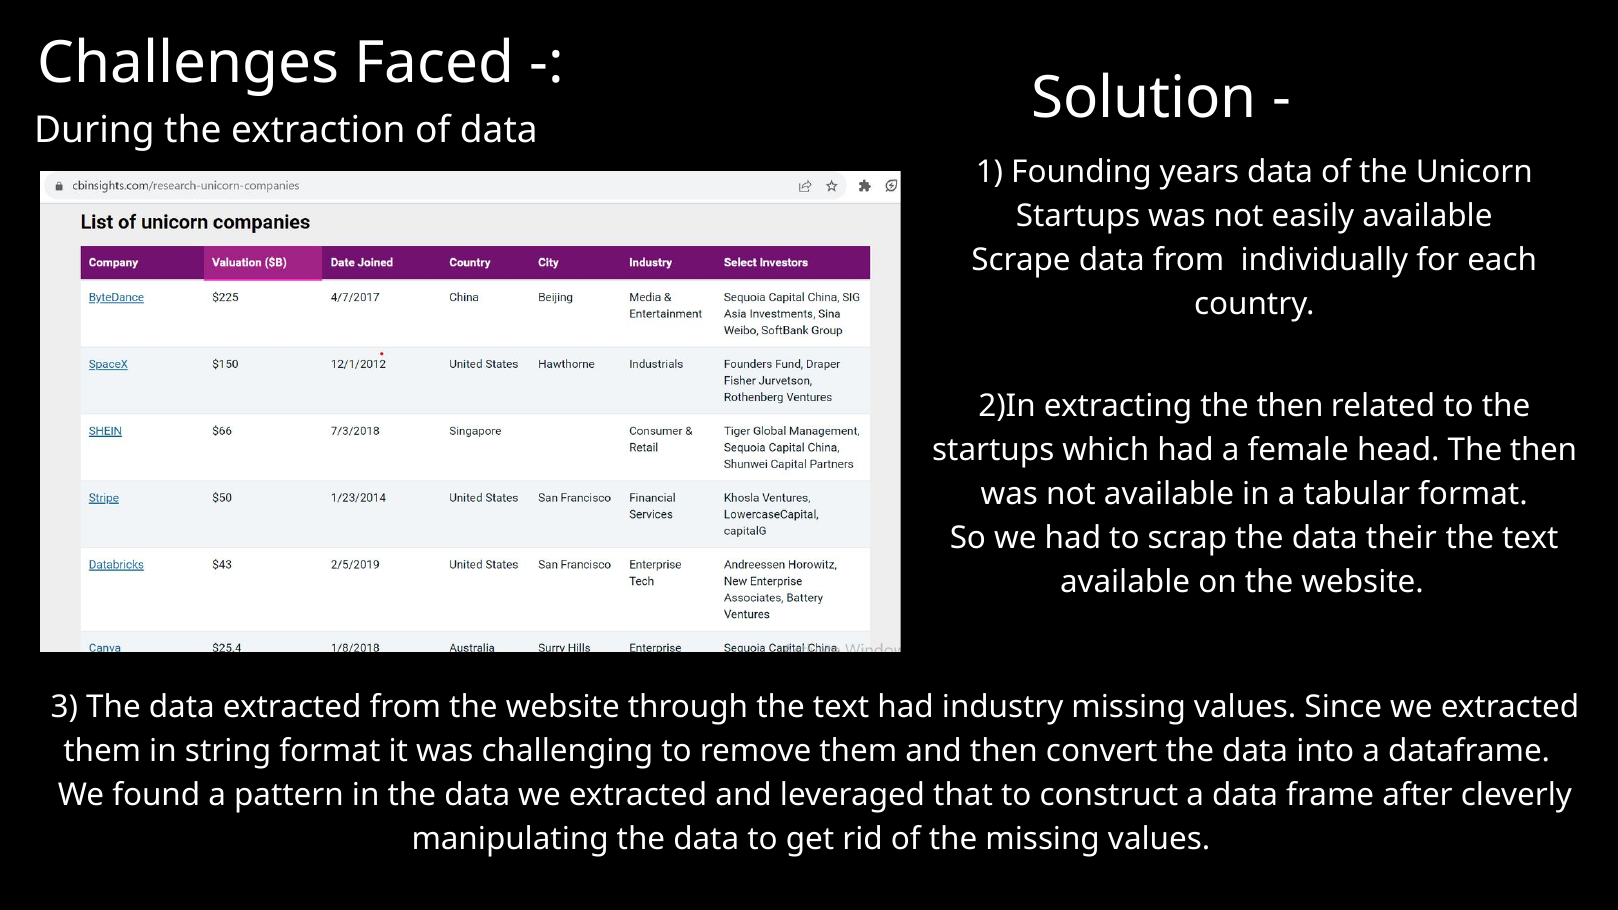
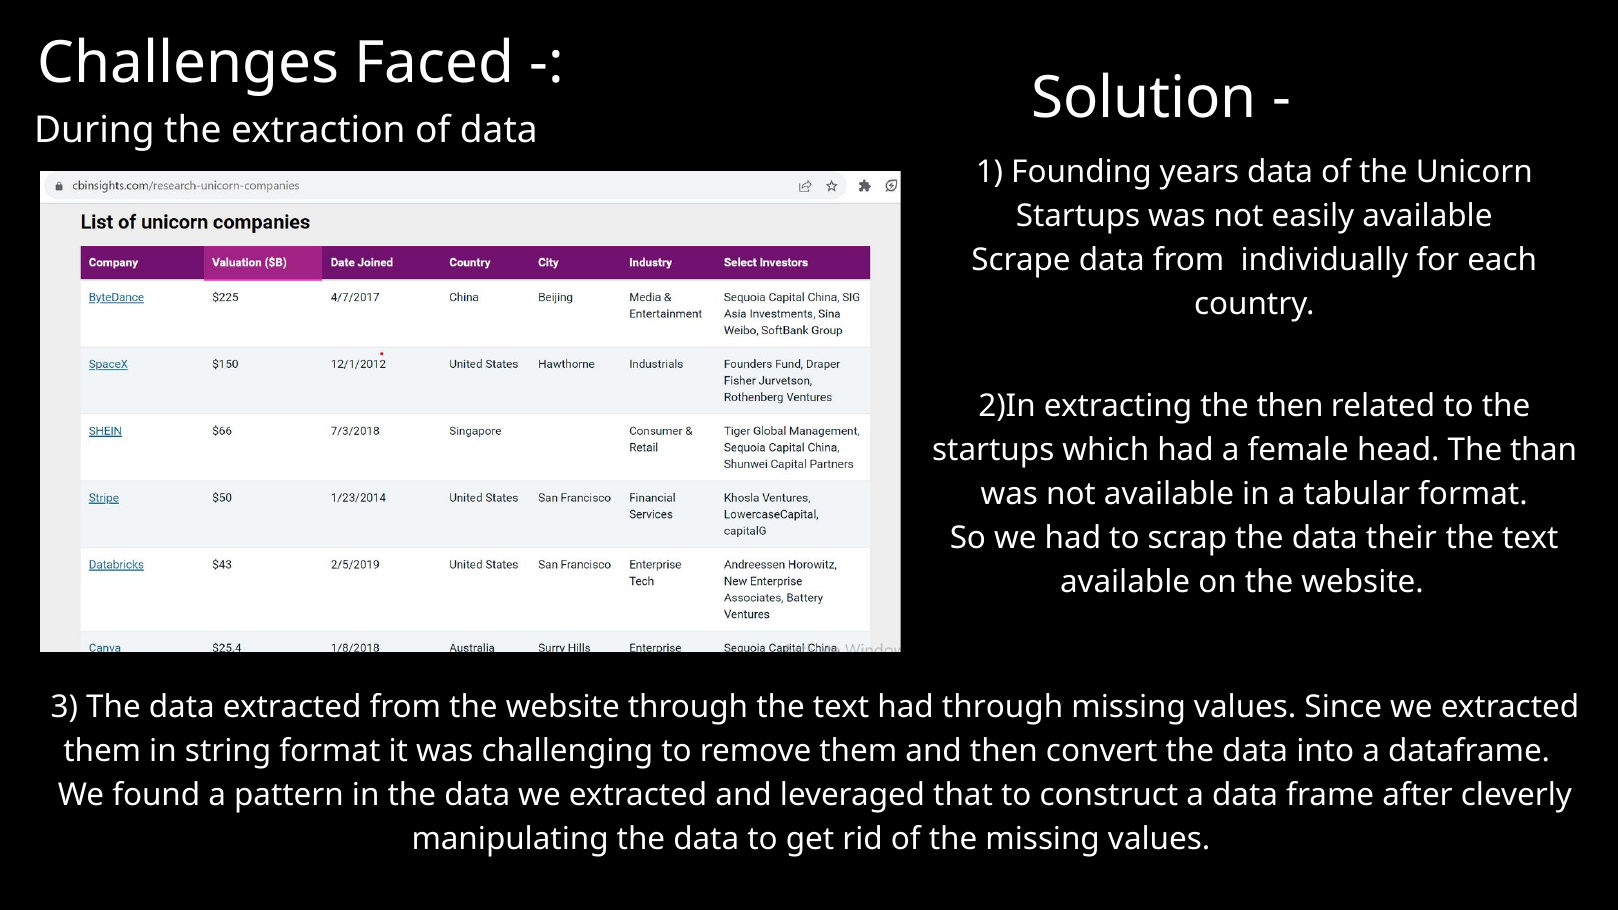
head The then: then -> than
had industry: industry -> through
